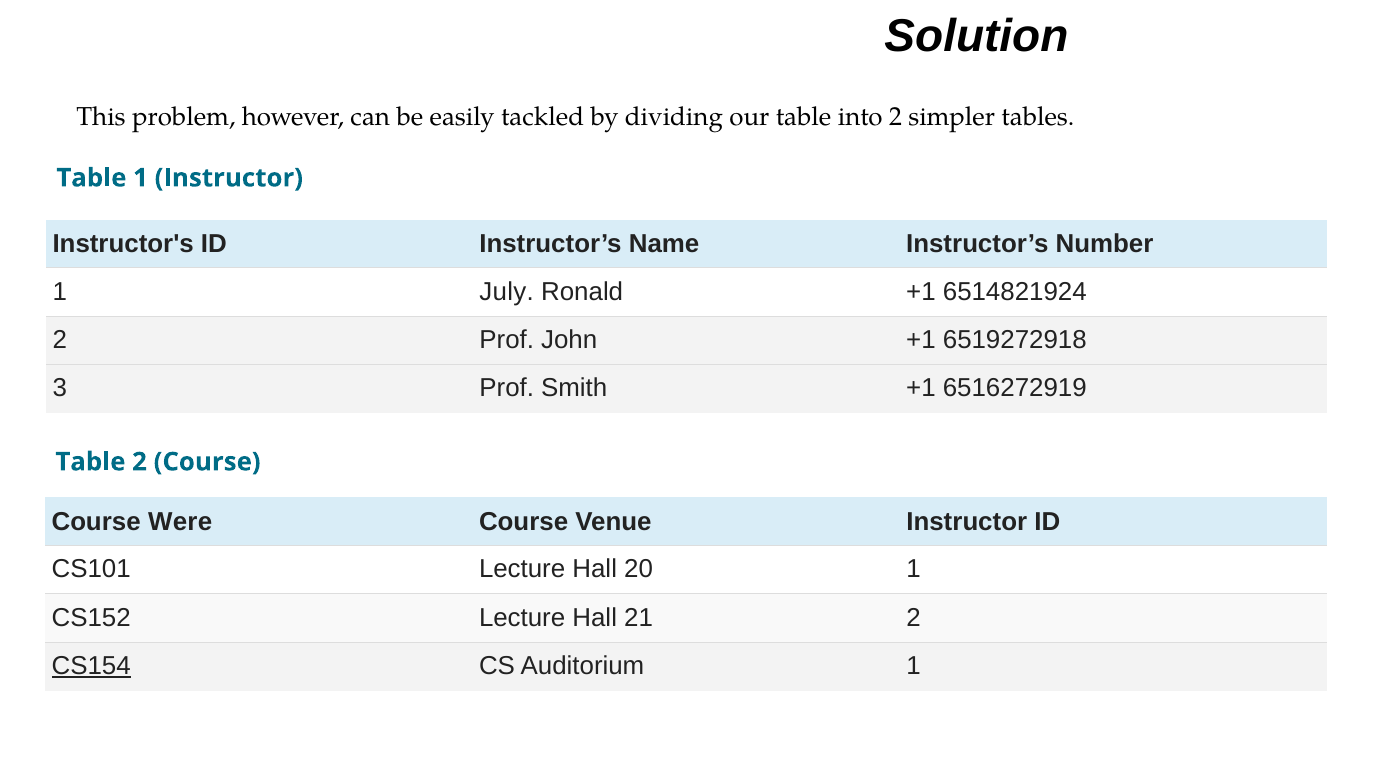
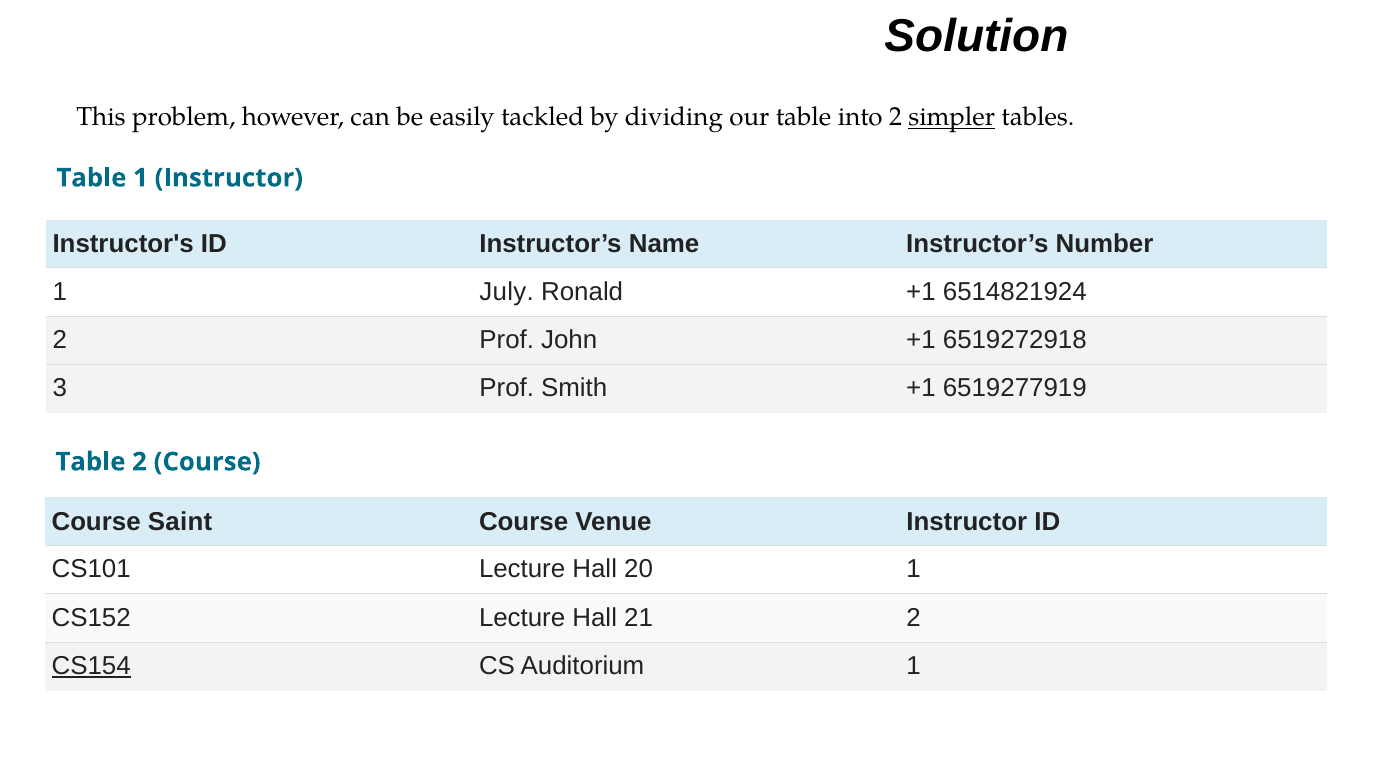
simpler underline: none -> present
6516272919: 6516272919 -> 6519277919
Were: Were -> Saint
